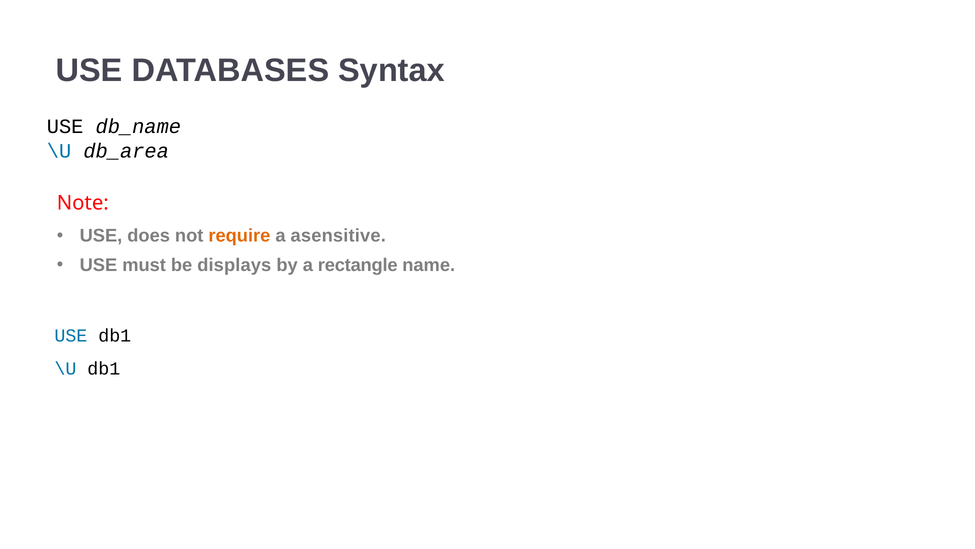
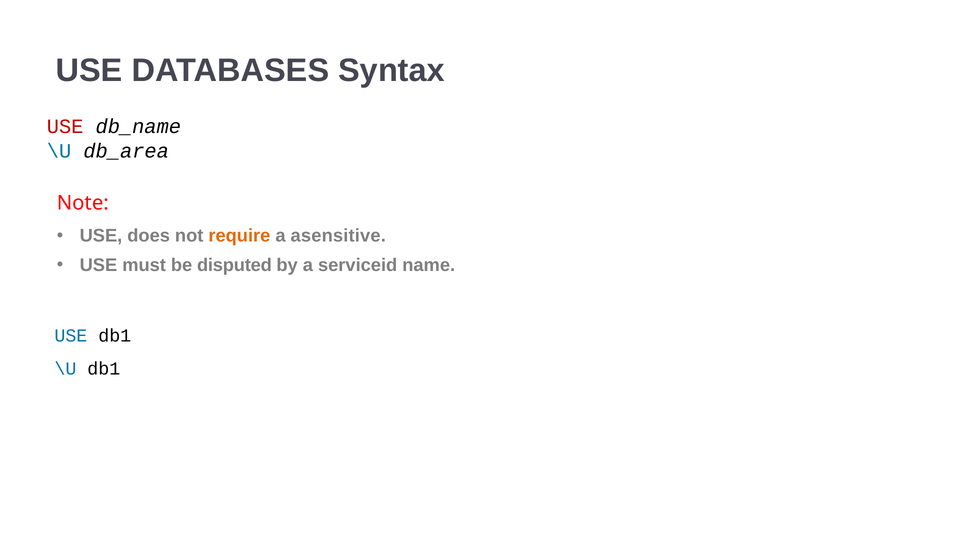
USE at (65, 126) colour: black -> red
displays: displays -> disputed
rectangle: rectangle -> serviceid
